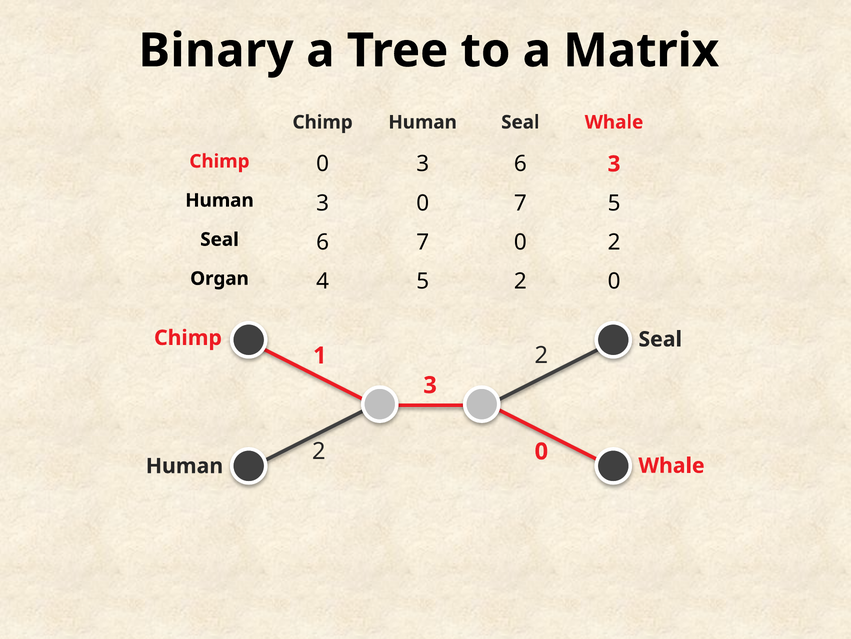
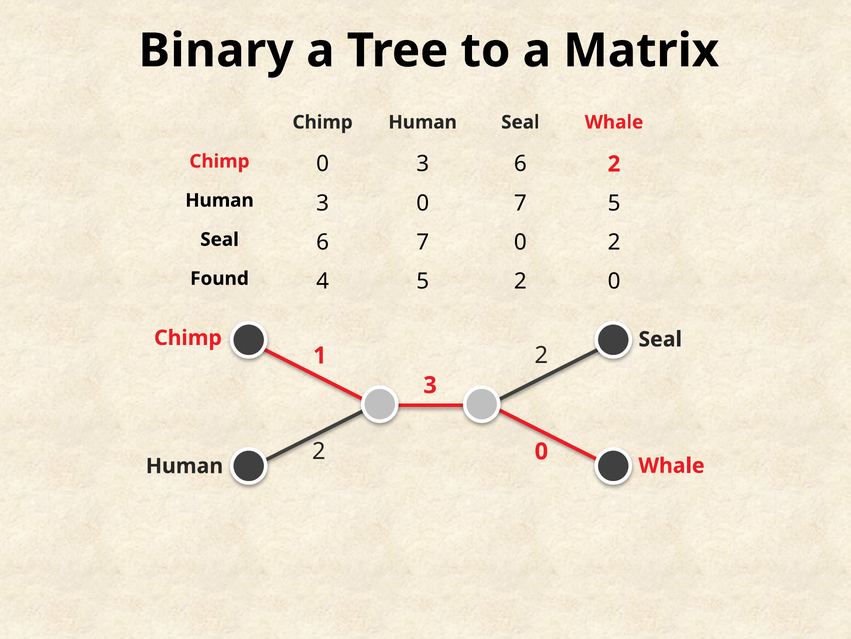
6 3: 3 -> 2
Organ: Organ -> Found
